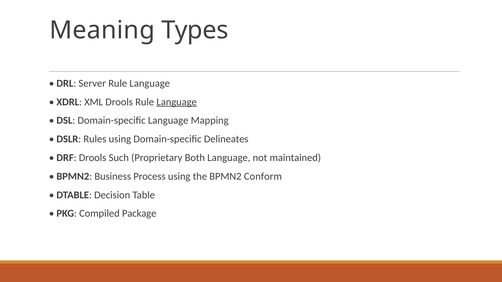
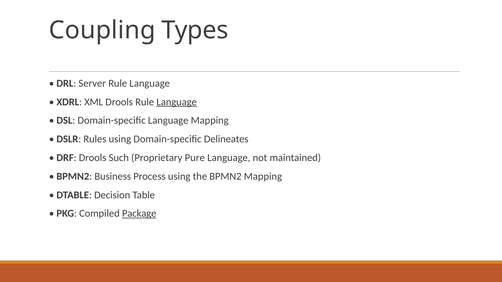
Meaning: Meaning -> Coupling
Both: Both -> Pure
BPMN2 Conform: Conform -> Mapping
Package underline: none -> present
